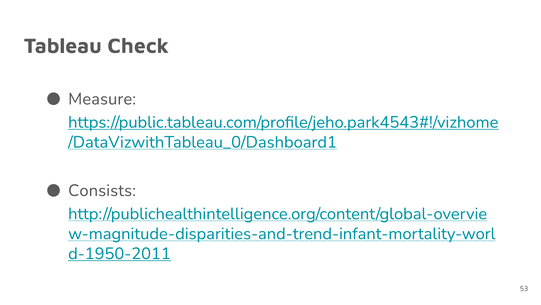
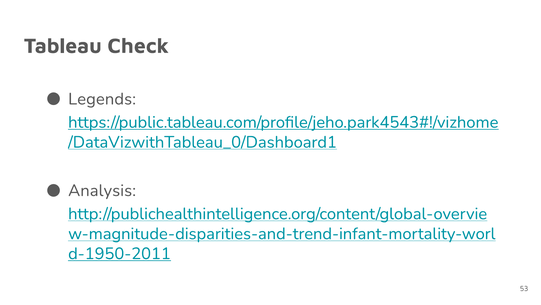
Measure: Measure -> Legends
Consists: Consists -> Analysis
